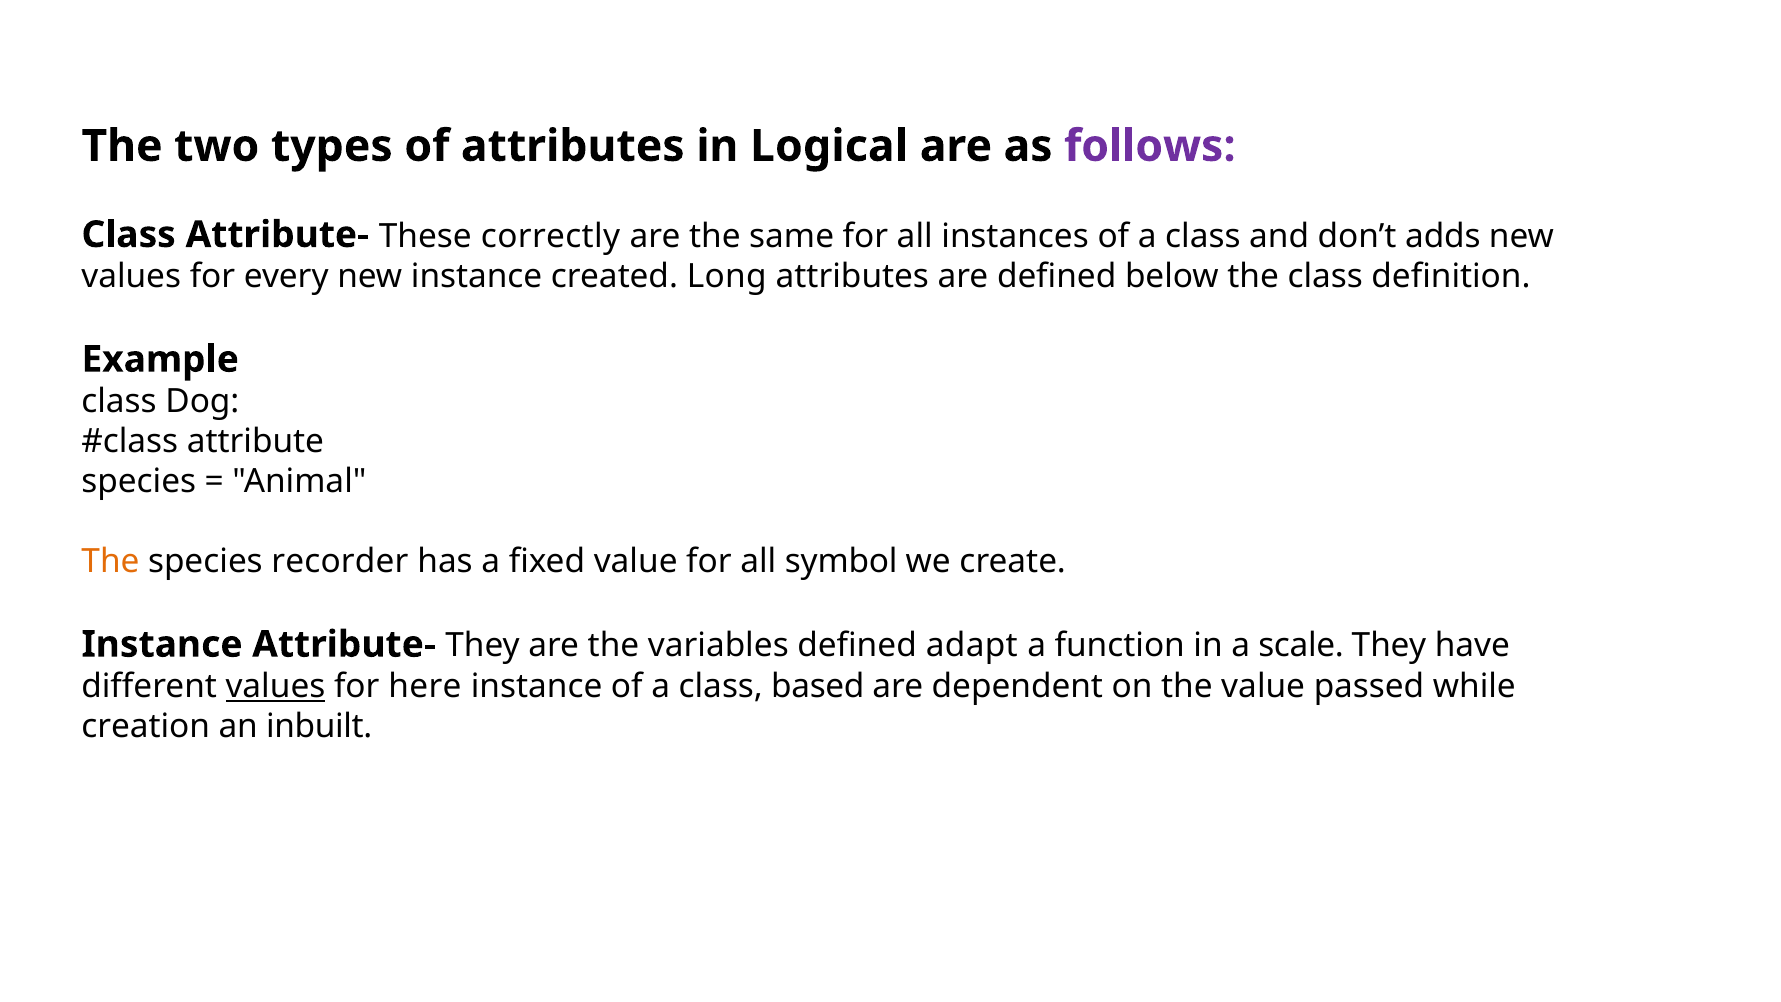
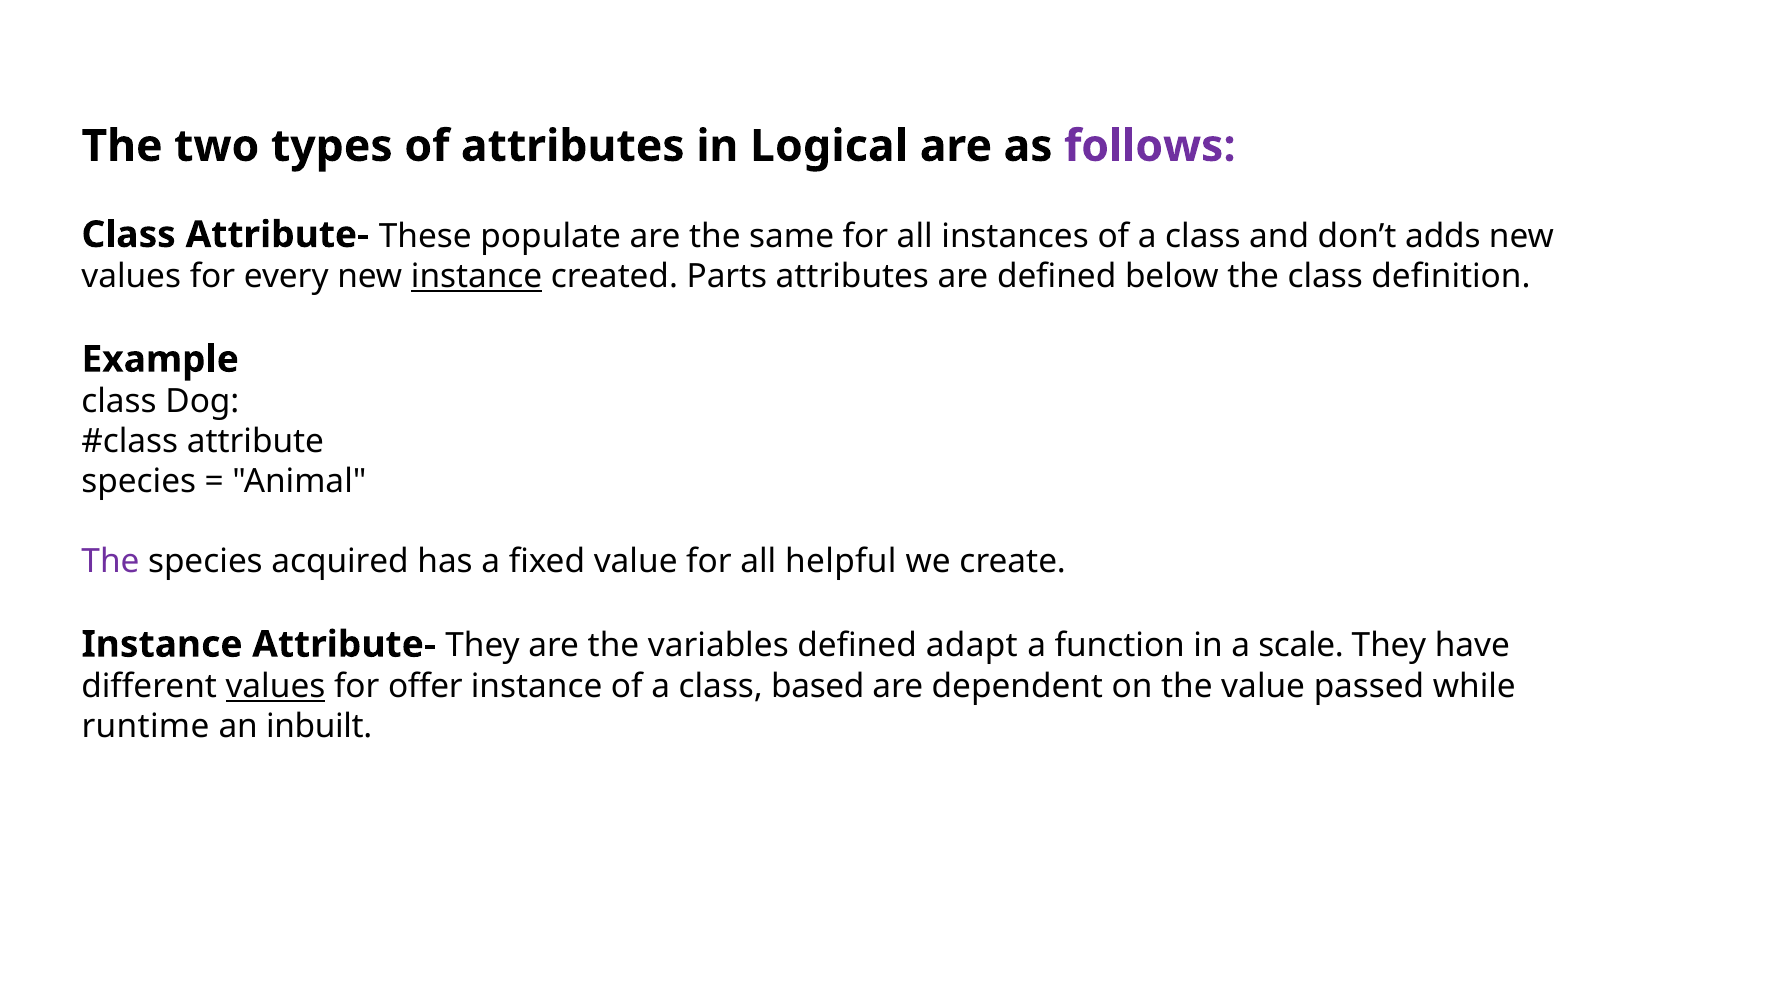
correctly: correctly -> populate
instance at (477, 277) underline: none -> present
Long: Long -> Parts
The at (110, 562) colour: orange -> purple
recorder: recorder -> acquired
symbol: symbol -> helpful
here: here -> offer
creation: creation -> runtime
